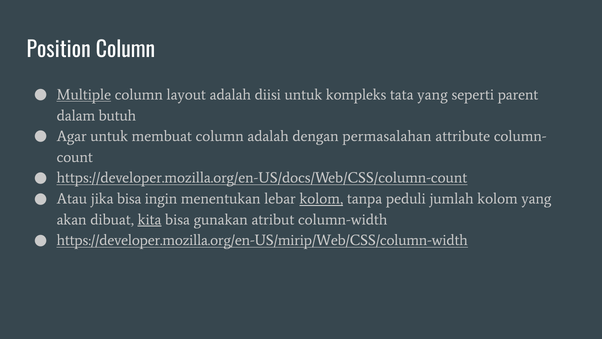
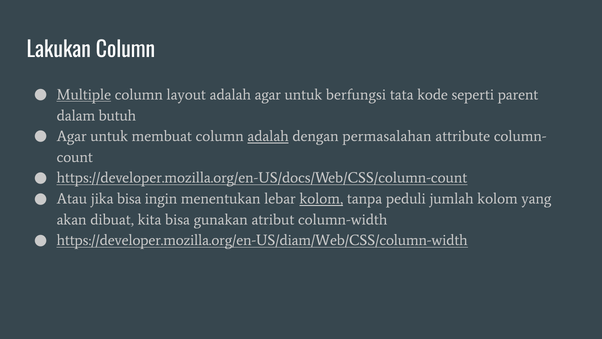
Position: Position -> Lakukan
adalah diisi: diisi -> agar
kompleks: kompleks -> berfungsi
tata yang: yang -> kode
adalah at (268, 136) underline: none -> present
kita underline: present -> none
https://developer.mozilla.org/en-US/mirip/Web/CSS/column-width: https://developer.mozilla.org/en-US/mirip/Web/CSS/column-width -> https://developer.mozilla.org/en-US/diam/Web/CSS/column-width
